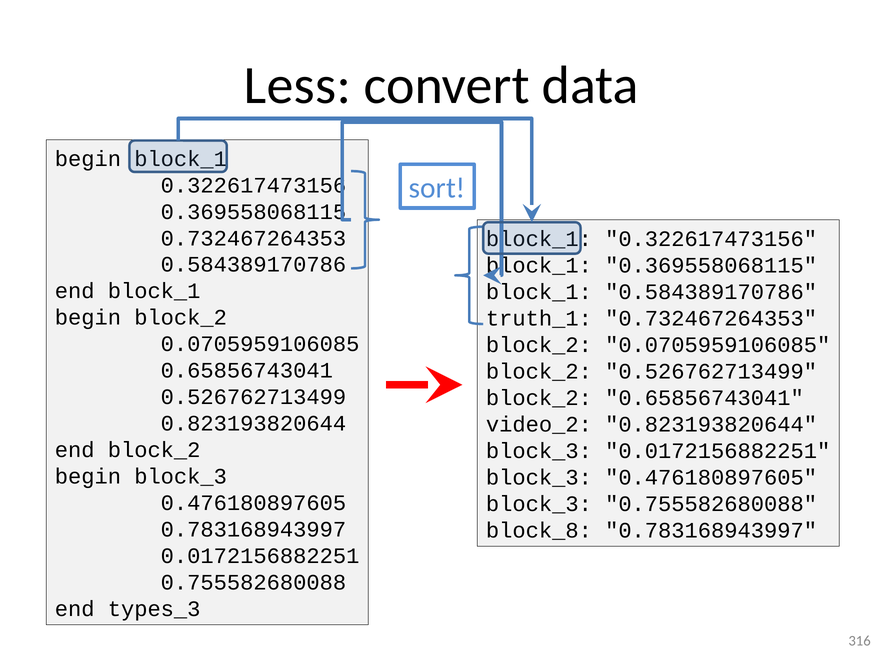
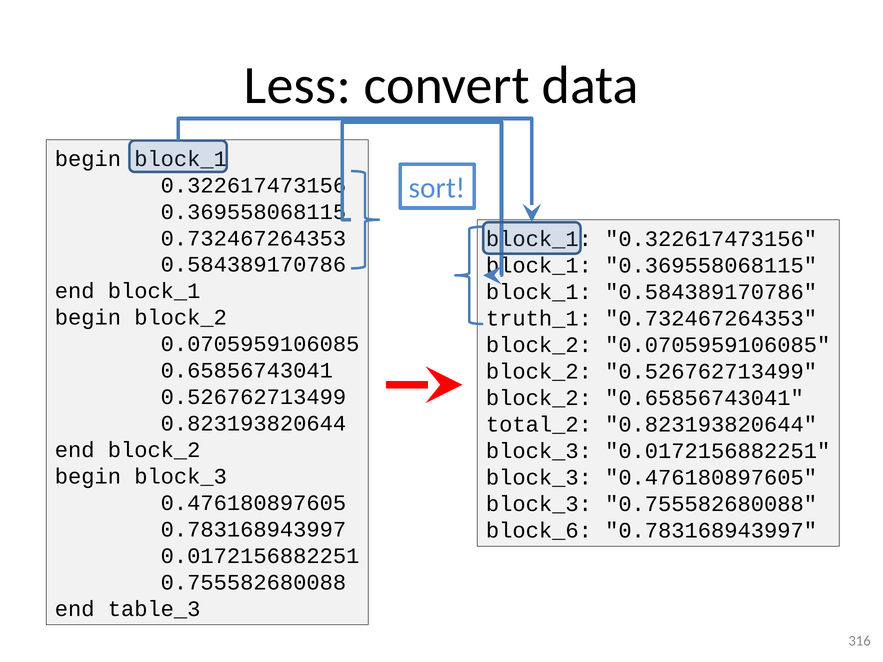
video_2: video_2 -> total_2
block_8: block_8 -> block_6
types_3: types_3 -> table_3
